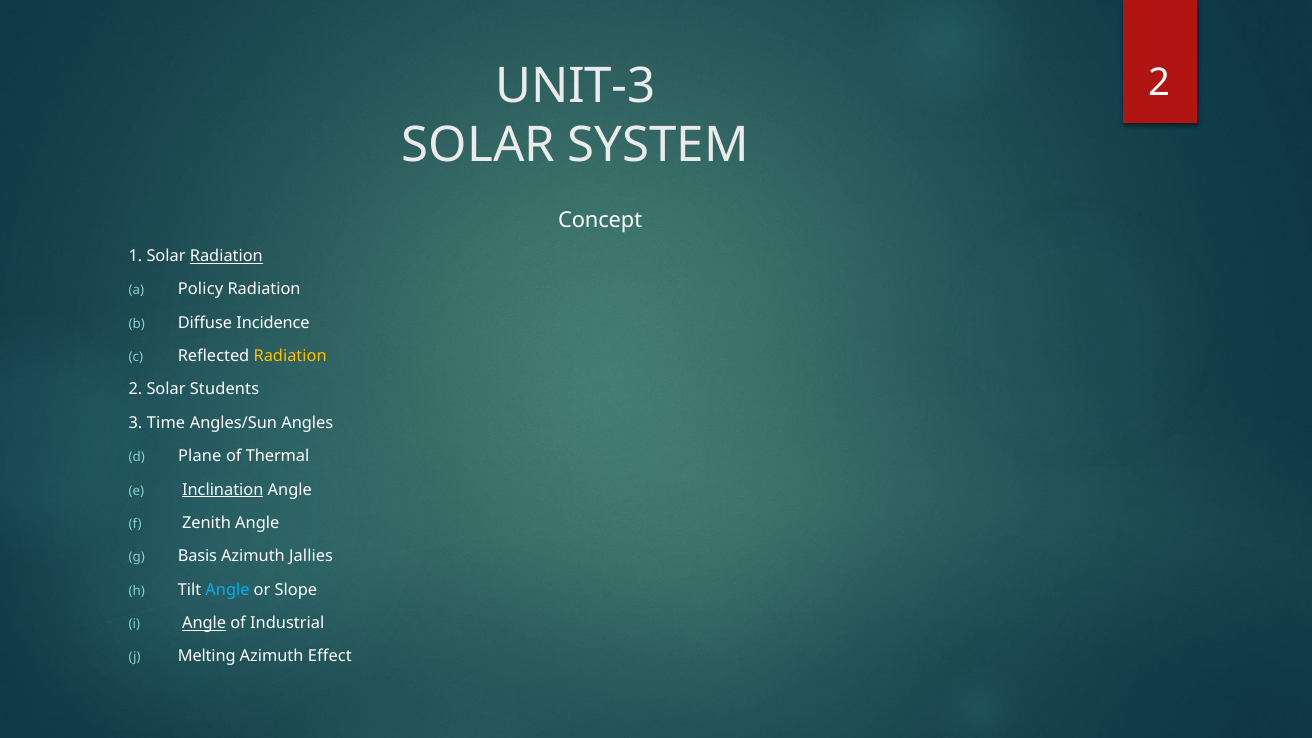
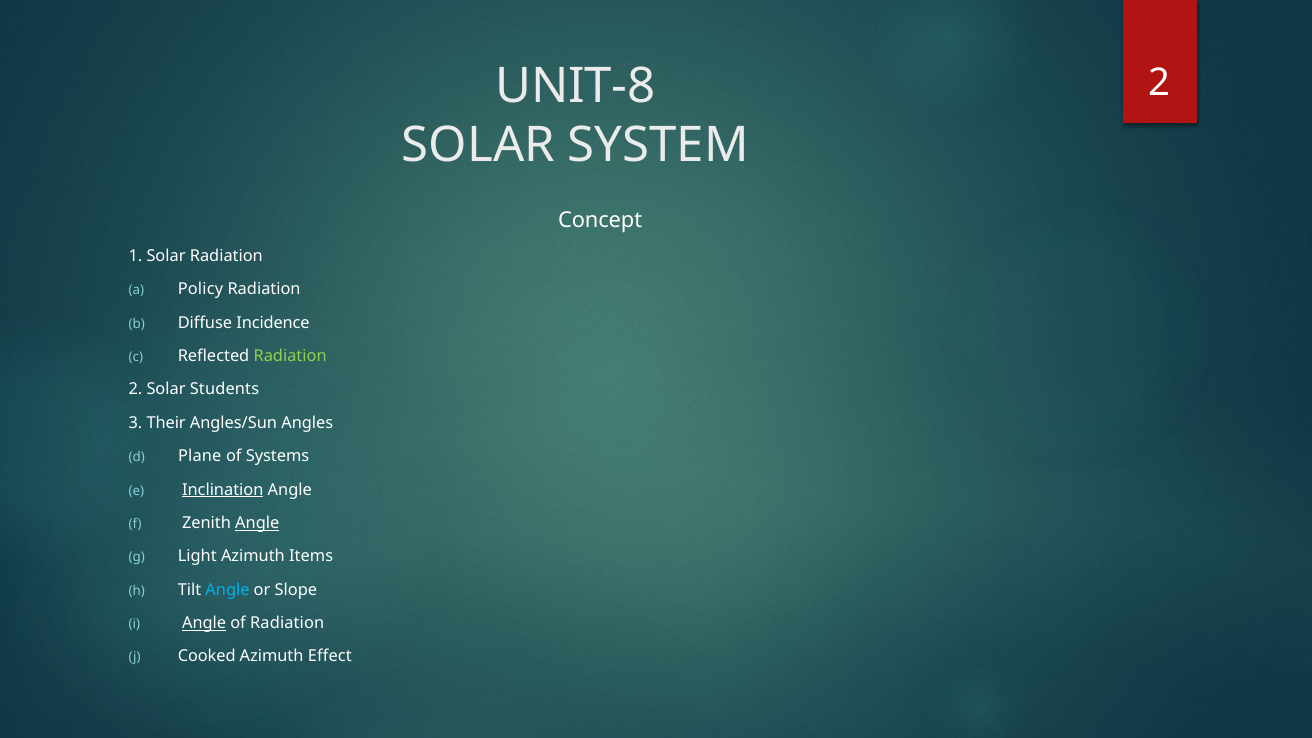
UNIT-3: UNIT-3 -> UNIT-8
Radiation at (226, 256) underline: present -> none
Radiation at (290, 356) colour: yellow -> light green
Time: Time -> Their
Thermal: Thermal -> Systems
Angle at (257, 523) underline: none -> present
Basis: Basis -> Light
Jallies: Jallies -> Items
of Industrial: Industrial -> Radiation
Melting: Melting -> Cooked
